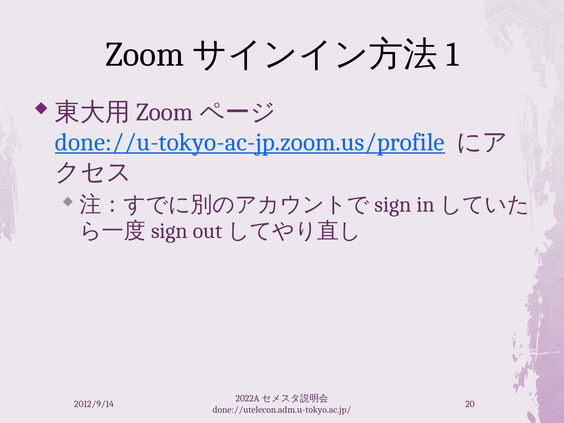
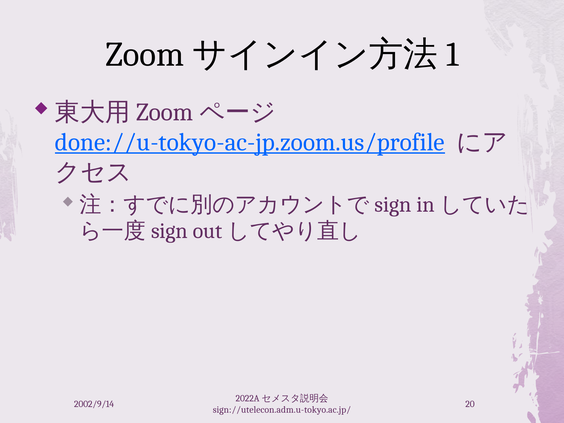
2012/9/14: 2012/9/14 -> 2002/9/14
done://utelecon.adm.u-tokyo.ac.jp/: done://utelecon.adm.u-tokyo.ac.jp/ -> sign://utelecon.adm.u-tokyo.ac.jp/
